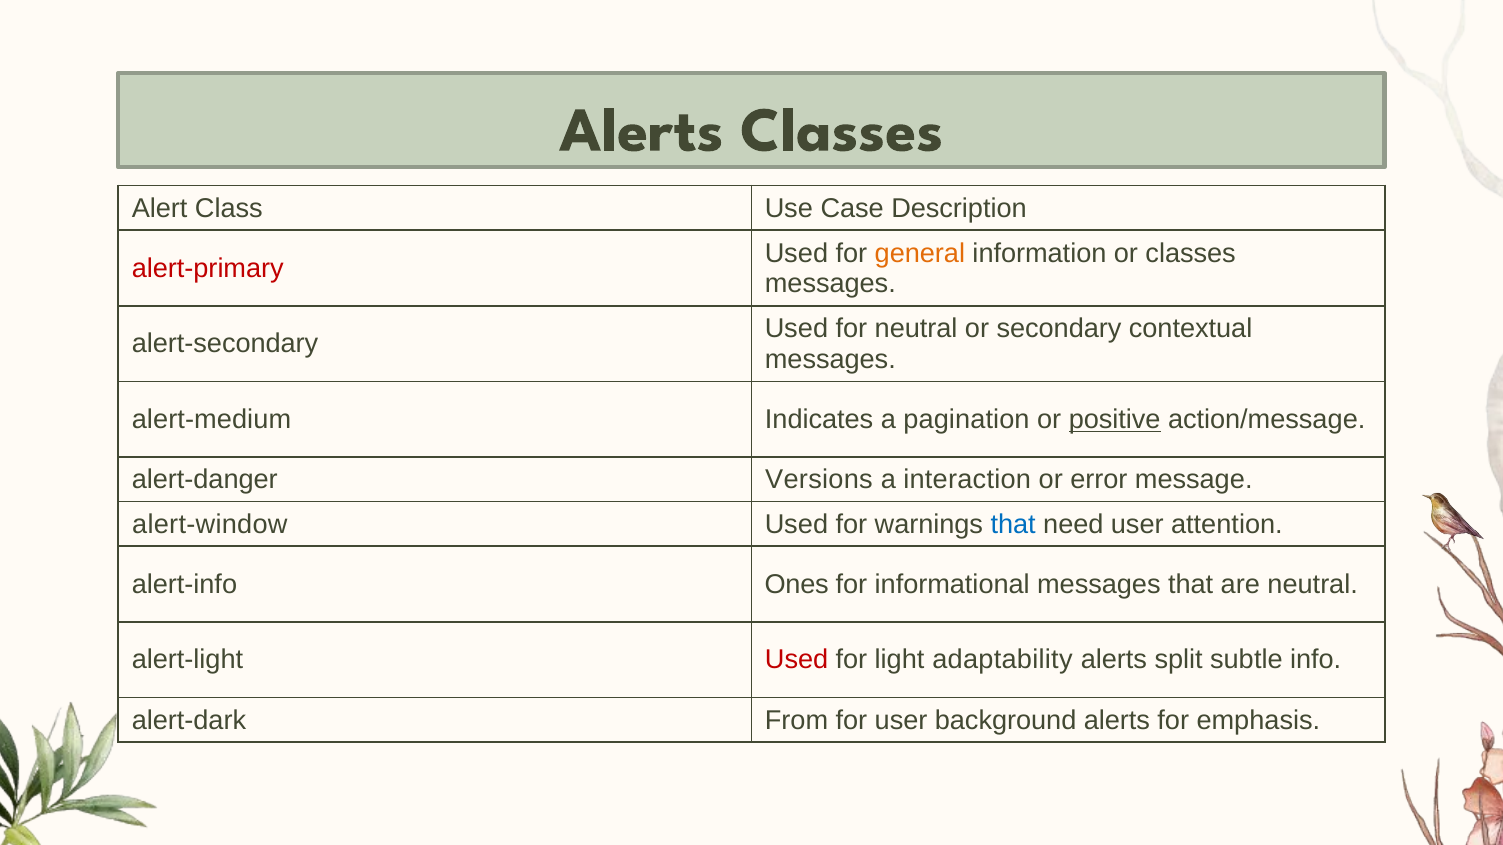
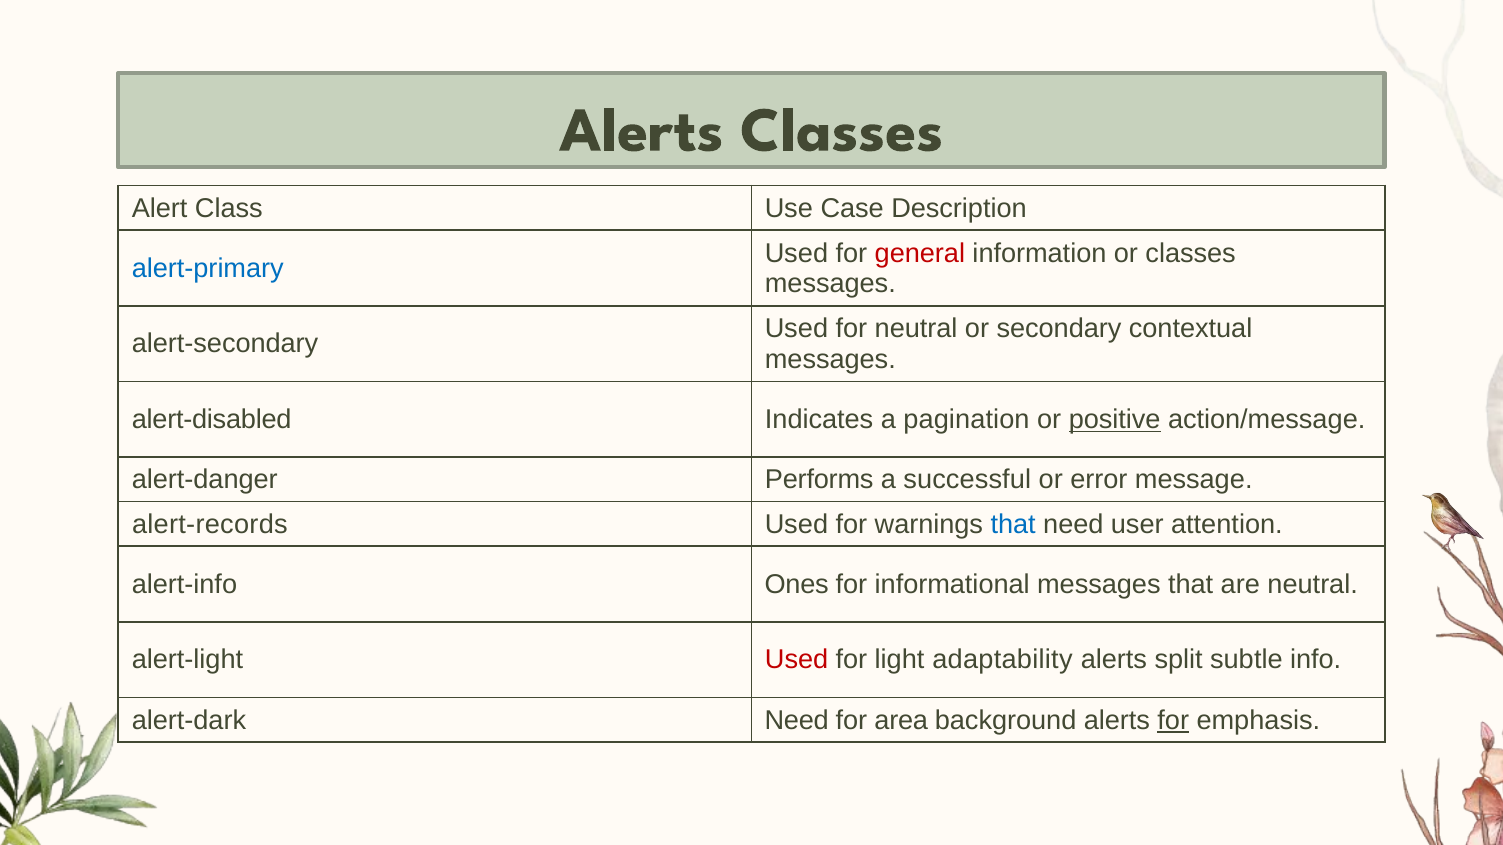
general colour: orange -> red
alert-primary colour: red -> blue
alert-medium: alert-medium -> alert-disabled
Versions: Versions -> Performs
interaction: interaction -> successful
alert-window: alert-window -> alert-records
alert-dark From: From -> Need
for user: user -> area
for at (1173, 720) underline: none -> present
